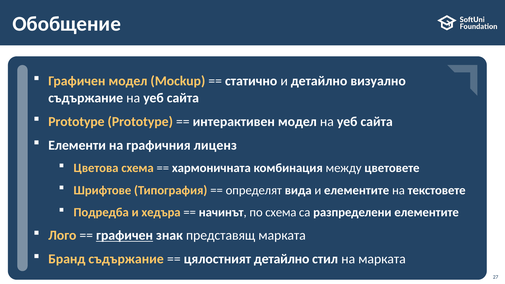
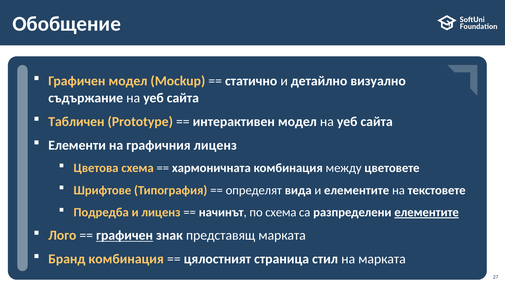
Prototype at (76, 122): Prototype -> Табличен
и хедъра: хедъра -> лиценз
елементите at (427, 212) underline: none -> present
Бранд съдържание: съдържание -> комбинация
цялостният детайлно: детайлно -> страница
